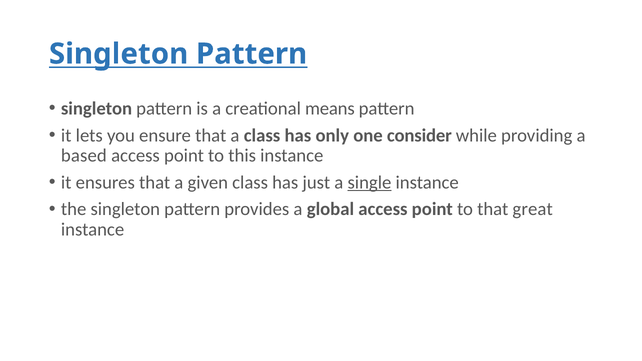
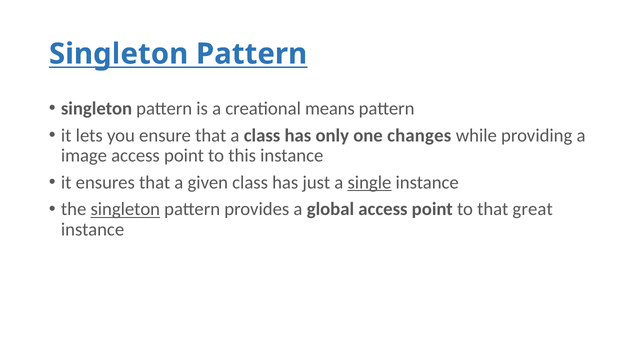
consider: consider -> changes
based: based -> image
singleton at (125, 209) underline: none -> present
